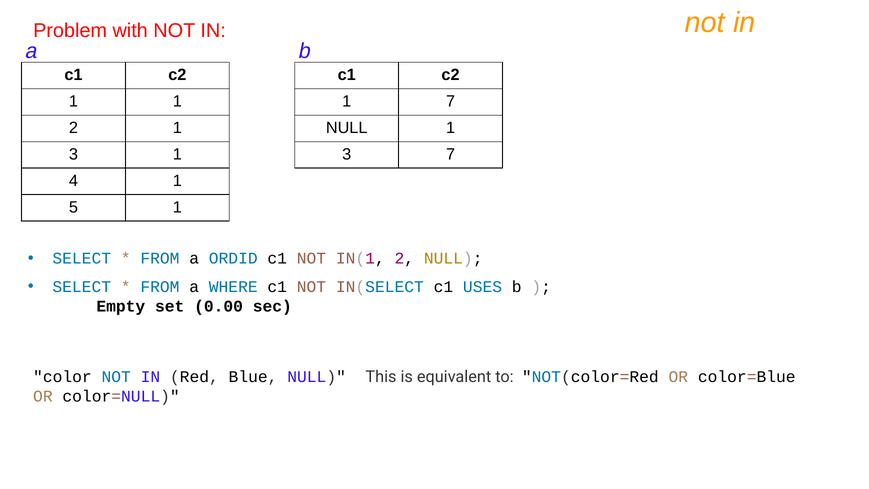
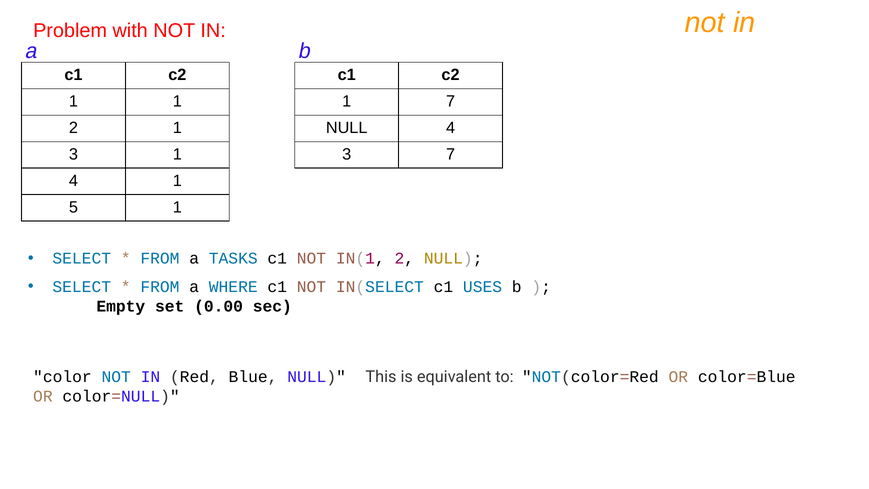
NULL 1: 1 -> 4
ORDID: ORDID -> TASKS
